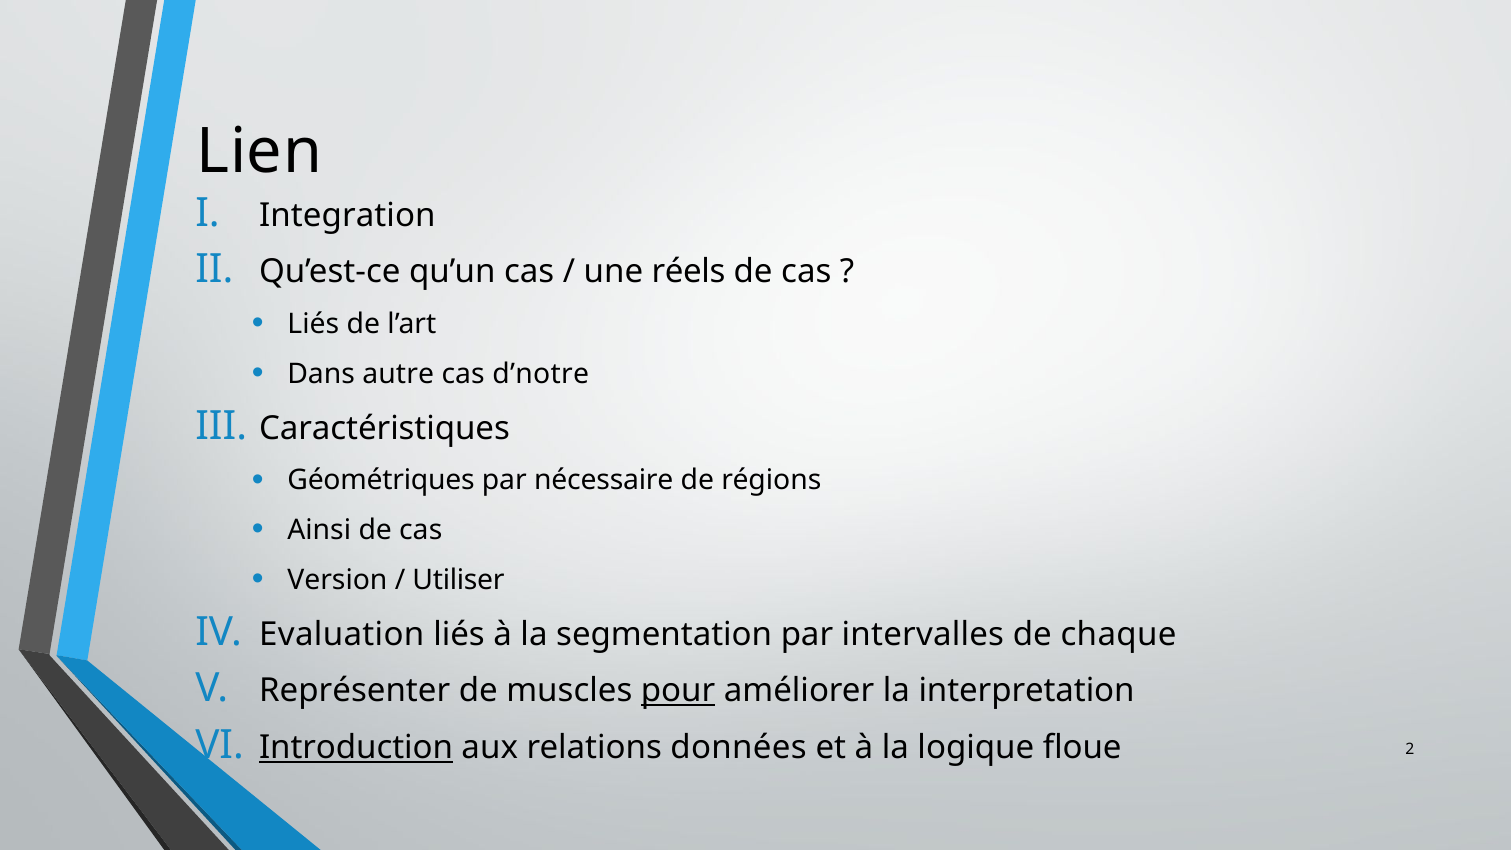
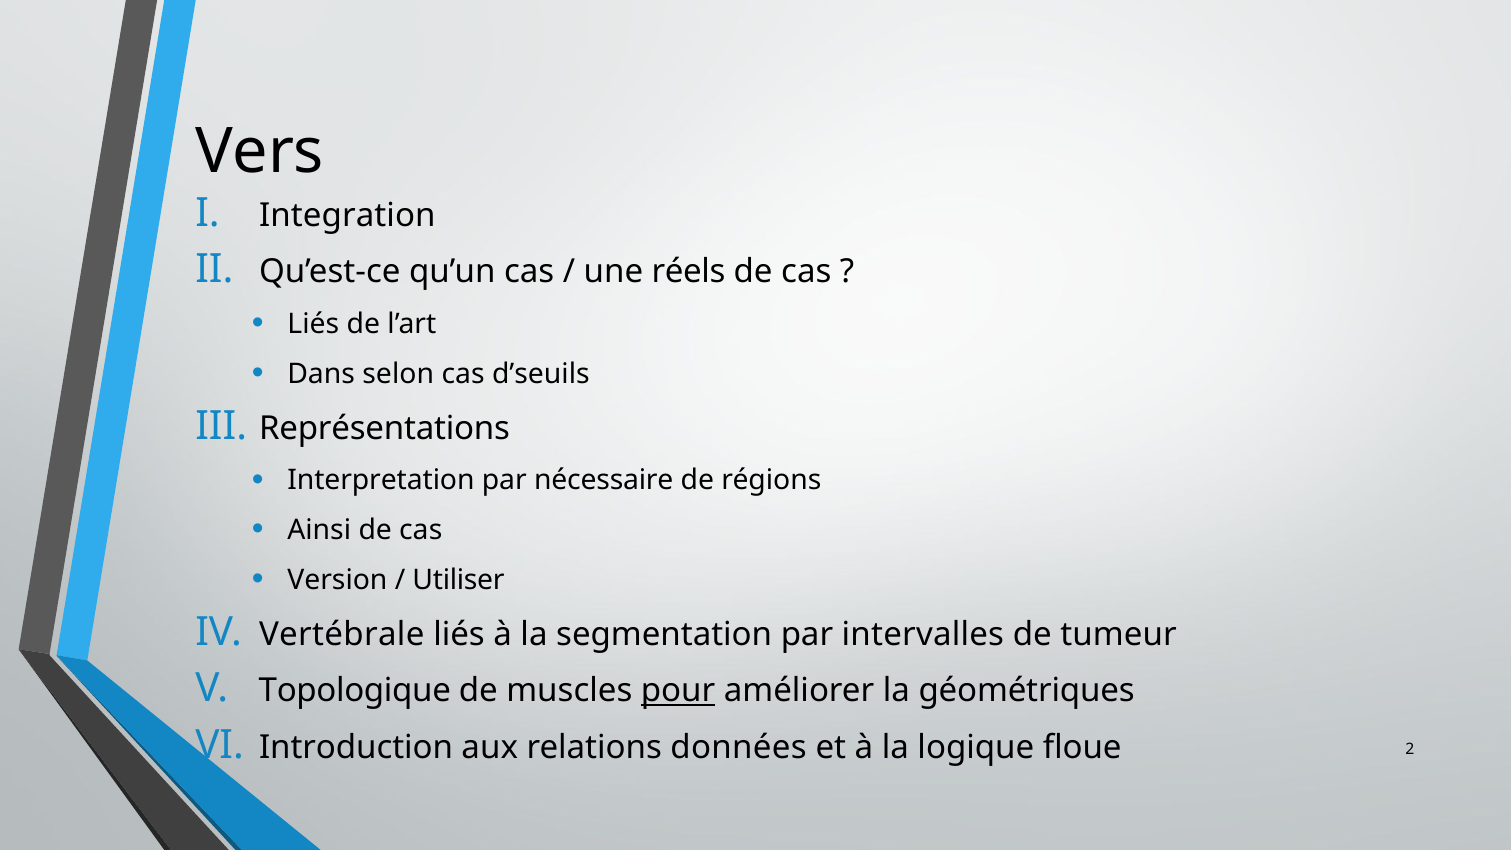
Lien: Lien -> Vers
autre: autre -> selon
d’notre: d’notre -> d’seuils
Caractéristiques: Caractéristiques -> Représentations
Géométriques: Géométriques -> Interpretation
Evaluation: Evaluation -> Vertébrale
chaque: chaque -> tumeur
Représenter: Représenter -> Topologique
interpretation: interpretation -> géométriques
Introduction underline: present -> none
